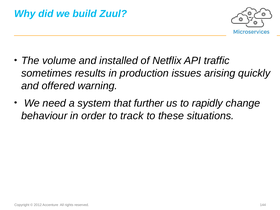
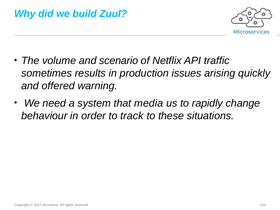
installed: installed -> scenario
further: further -> media
